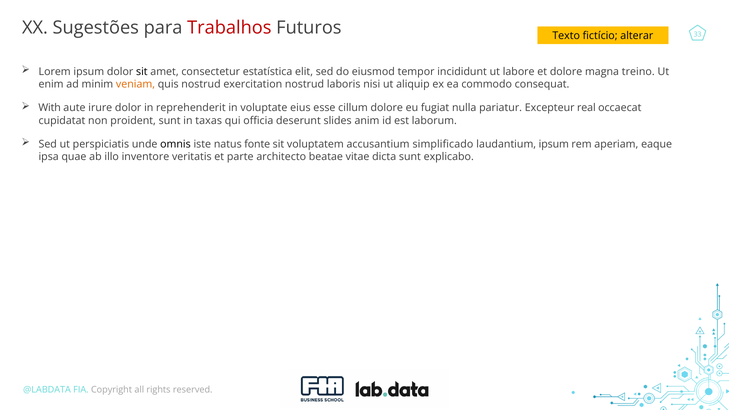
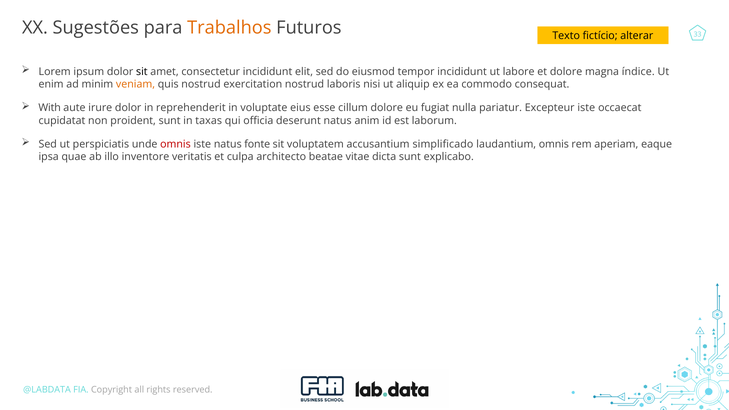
Trabalhos colour: red -> orange
consectetur estatística: estatística -> incididunt
treino: treino -> índice
Excepteur real: real -> iste
deserunt slides: slides -> natus
omnis at (175, 144) colour: black -> red
laudantium ipsum: ipsum -> omnis
parte: parte -> culpa
